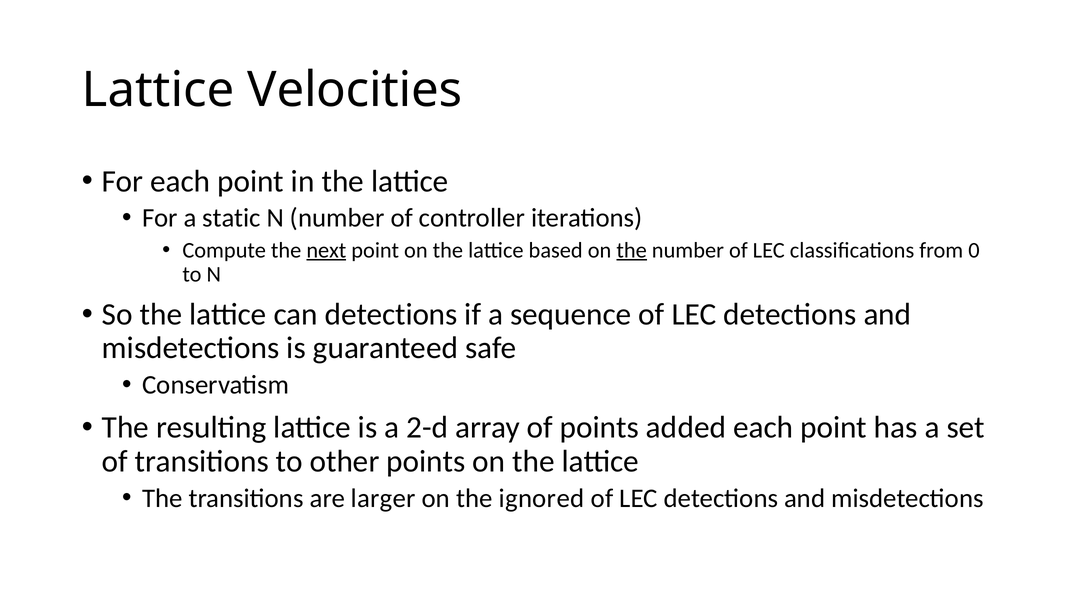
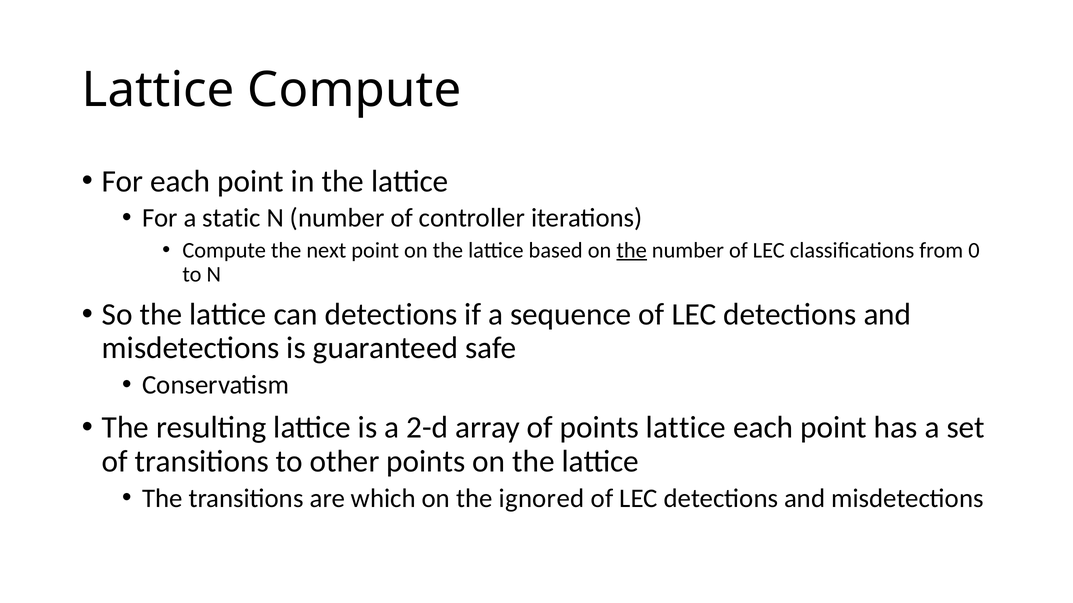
Lattice Velocities: Velocities -> Compute
next underline: present -> none
points added: added -> lattice
larger: larger -> which
